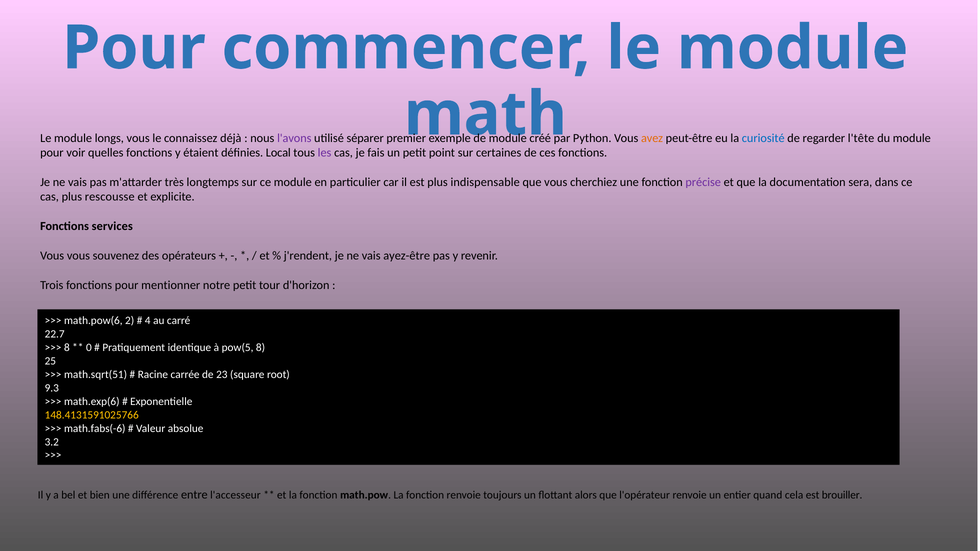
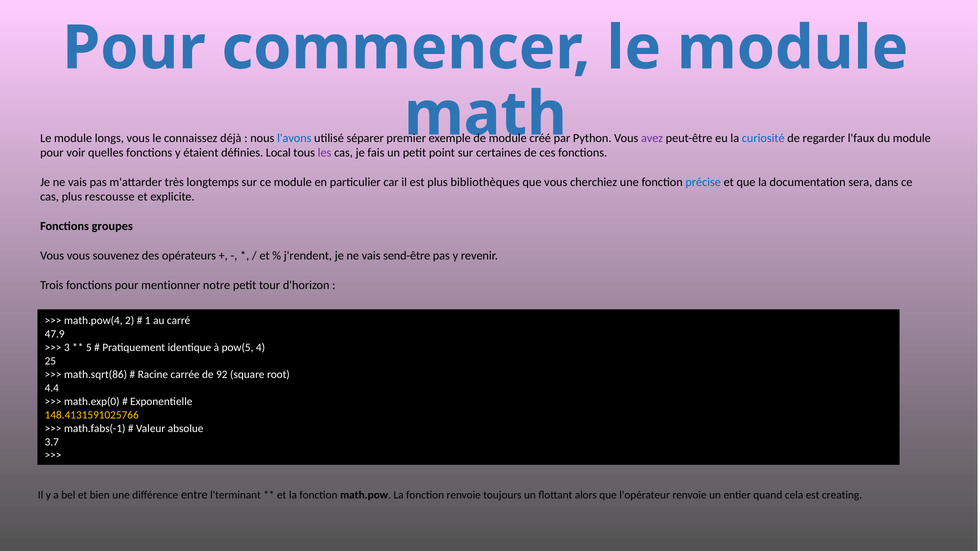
l'avons colour: purple -> blue
avez colour: orange -> purple
l'tête: l'tête -> l'faux
indispensable: indispensable -> bibliothèques
précise colour: purple -> blue
services: services -> groupes
ayez-être: ayez-être -> send-être
math.pow(6: math.pow(6 -> math.pow(4
4: 4 -> 1
22.7: 22.7 -> 47.9
8 at (67, 348): 8 -> 3
0: 0 -> 5
pow(5 8: 8 -> 4
math.sqrt(51: math.sqrt(51 -> math.sqrt(86
23: 23 -> 92
9.3: 9.3 -> 4.4
math.exp(6: math.exp(6 -> math.exp(0
math.fabs(-6: math.fabs(-6 -> math.fabs(-1
3.2: 3.2 -> 3.7
l'accesseur: l'accesseur -> l'terminant
brouiller: brouiller -> creating
